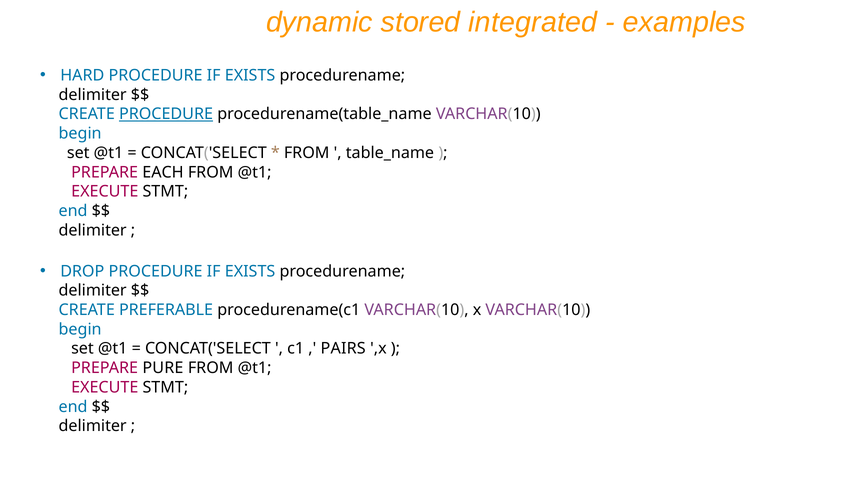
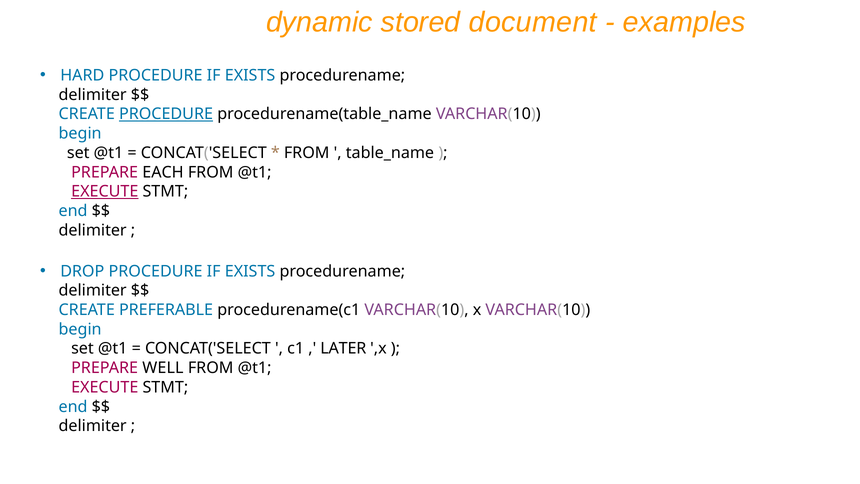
integrated: integrated -> document
EXECUTE at (105, 191) underline: none -> present
PAIRS: PAIRS -> LATER
PURE: PURE -> WELL
